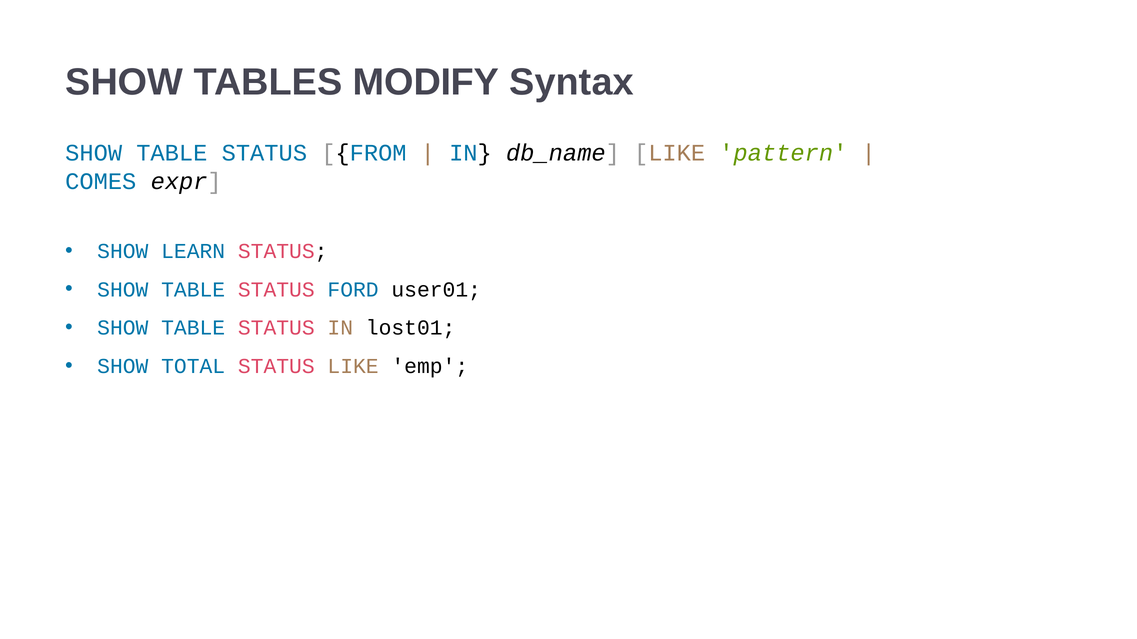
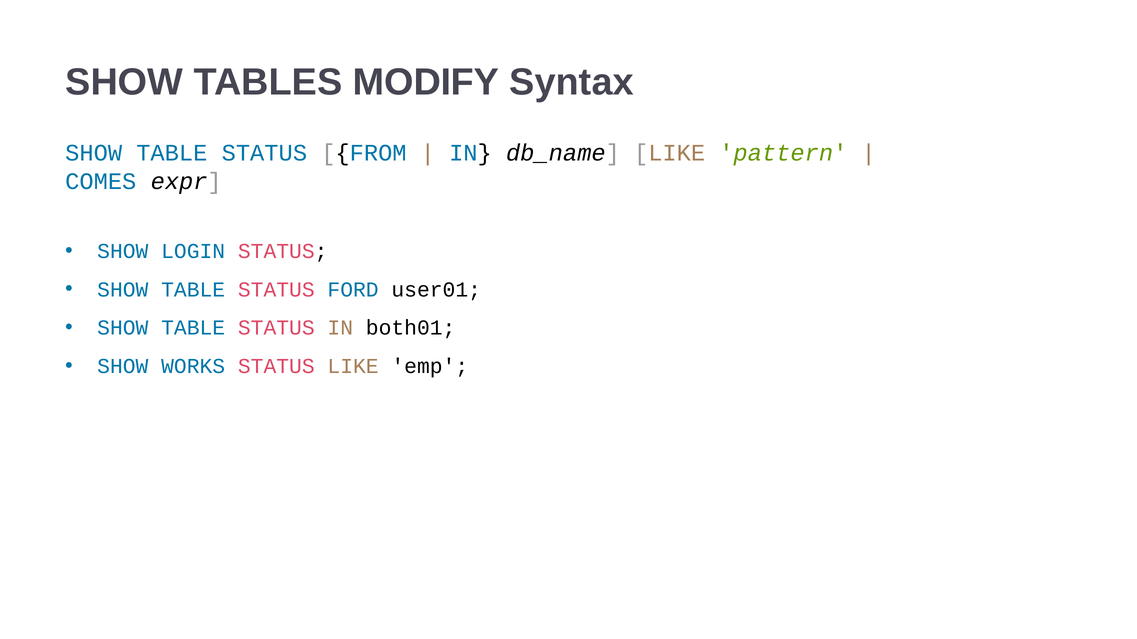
LEARN: LEARN -> LOGIN
lost01: lost01 -> both01
TOTAL: TOTAL -> WORKS
